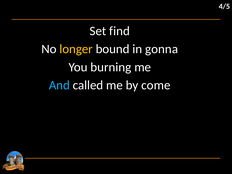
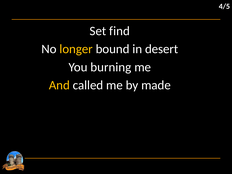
gonna: gonna -> desert
And colour: light blue -> yellow
come: come -> made
